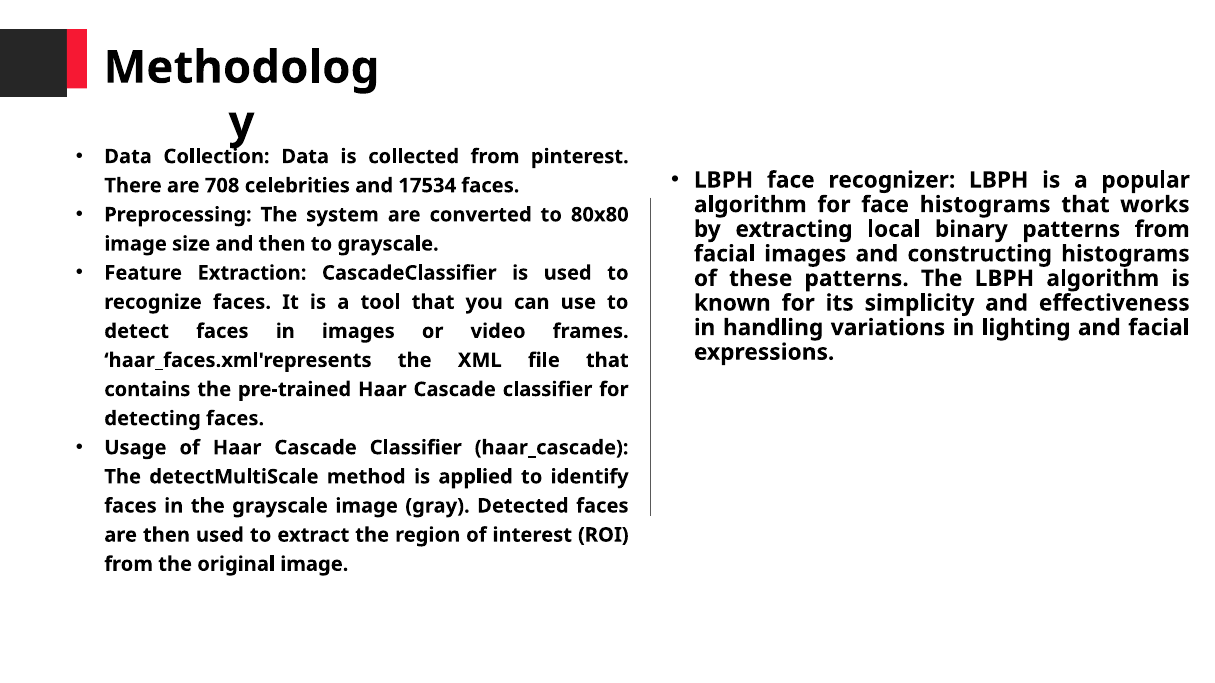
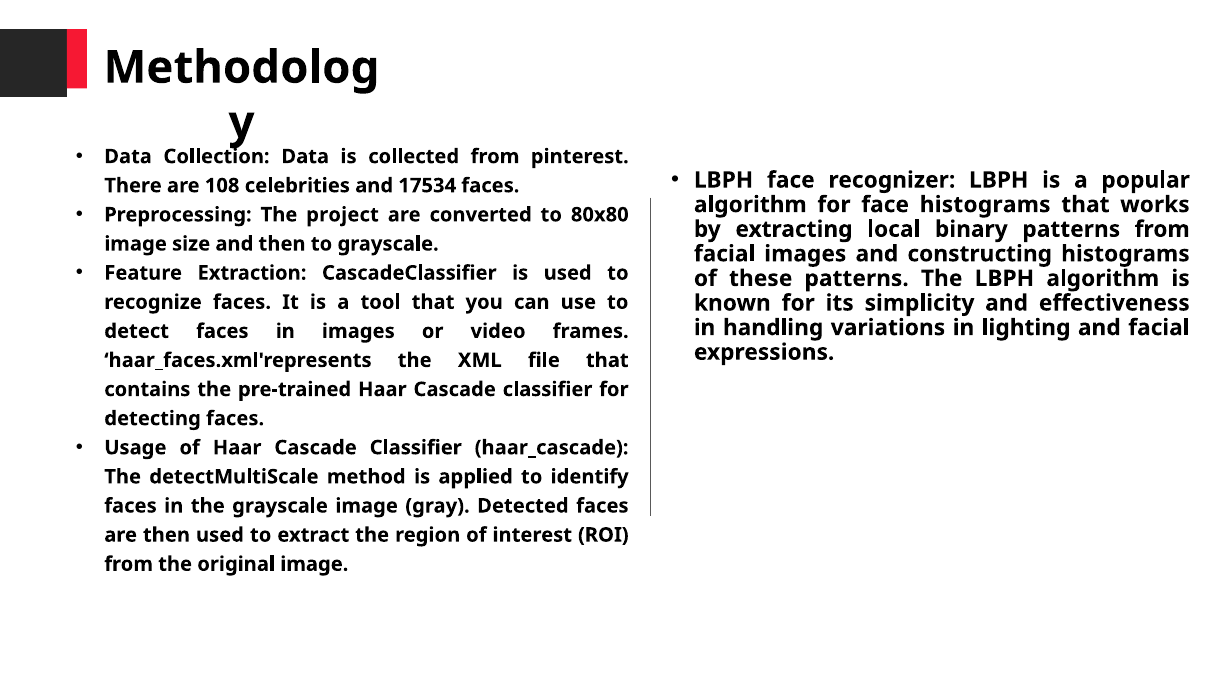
708: 708 -> 108
system: system -> project
